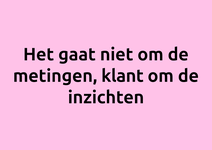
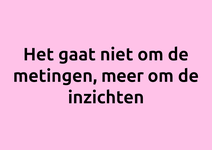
klant: klant -> meer
